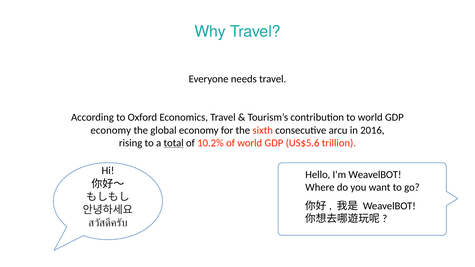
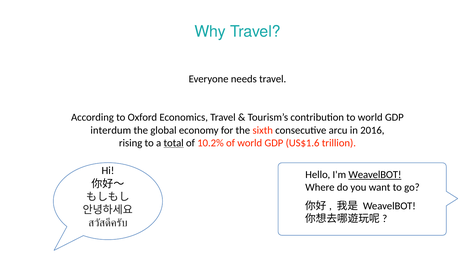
economy at (111, 130): economy -> interdum
US$5.6: US$5.6 -> US$1.6
WeavelBOT at (375, 175) underline: none -> present
